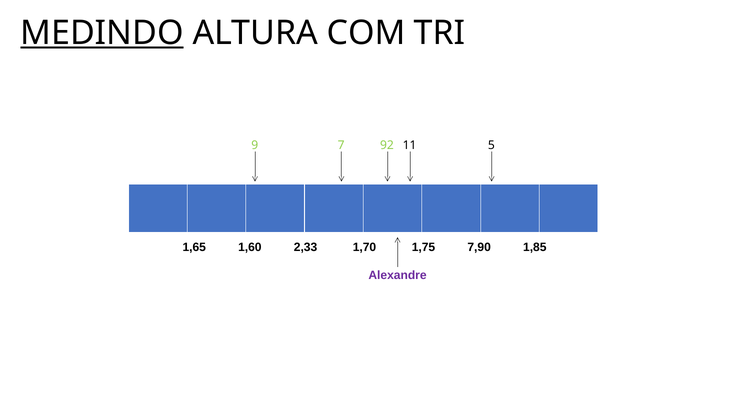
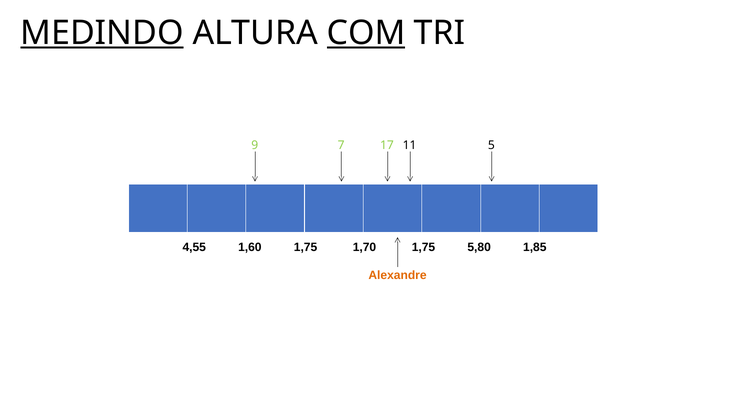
COM underline: none -> present
92: 92 -> 17
1,65: 1,65 -> 4,55
1,60 2,33: 2,33 -> 1,75
7,90: 7,90 -> 5,80
Alexandre colour: purple -> orange
